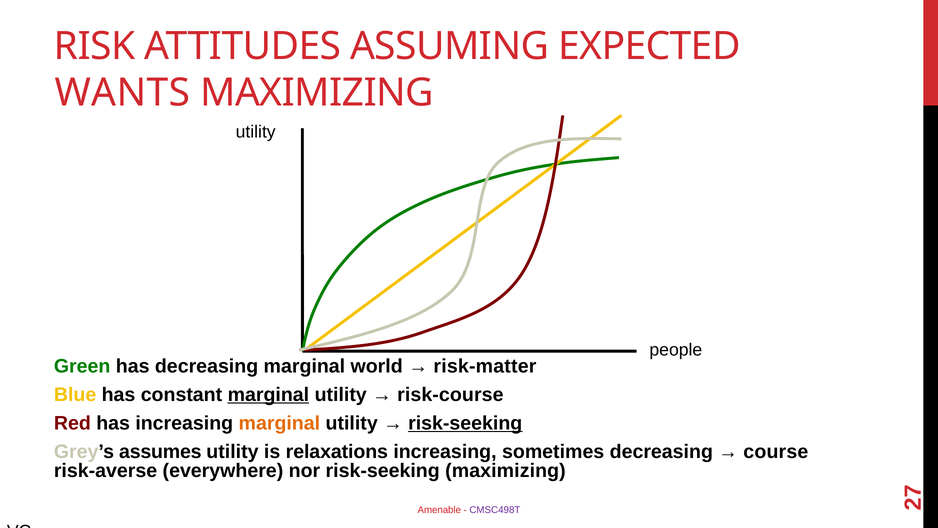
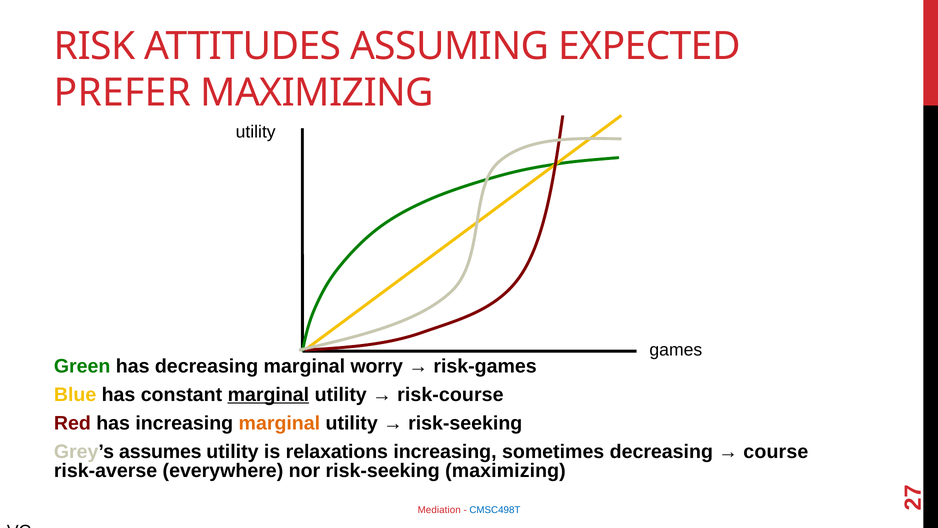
WANTS: WANTS -> PREFER
people: people -> games
world: world -> worry
risk-matter: risk-matter -> risk-games
risk-seeking at (465, 423) underline: present -> none
Amenable: Amenable -> Mediation
CMSC498T colour: purple -> blue
